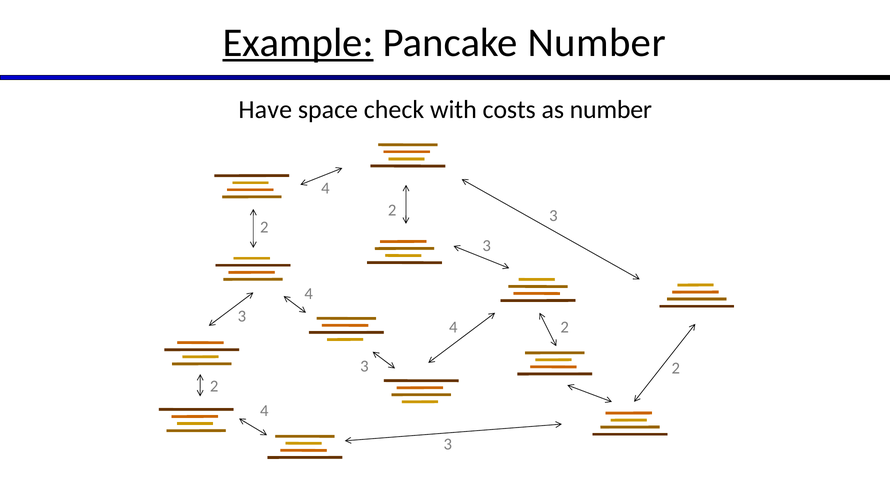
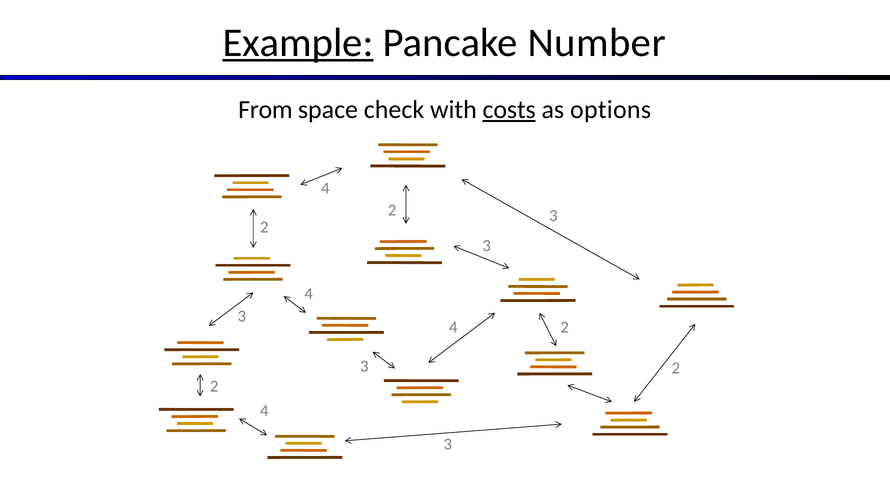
Have: Have -> From
costs underline: none -> present
as number: number -> options
